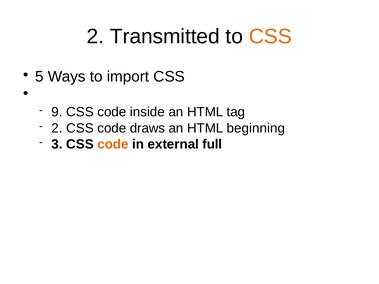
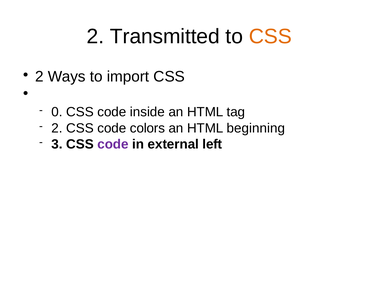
5 at (39, 77): 5 -> 2
9: 9 -> 0
draws: draws -> colors
code at (113, 144) colour: orange -> purple
full: full -> left
